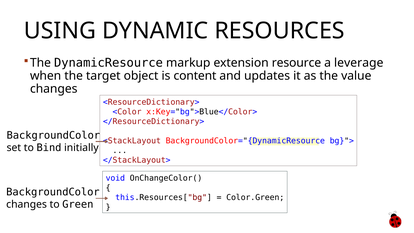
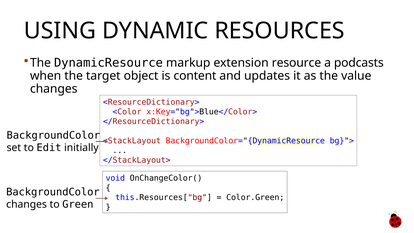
leverage: leverage -> podcasts
Bind: Bind -> Edit
